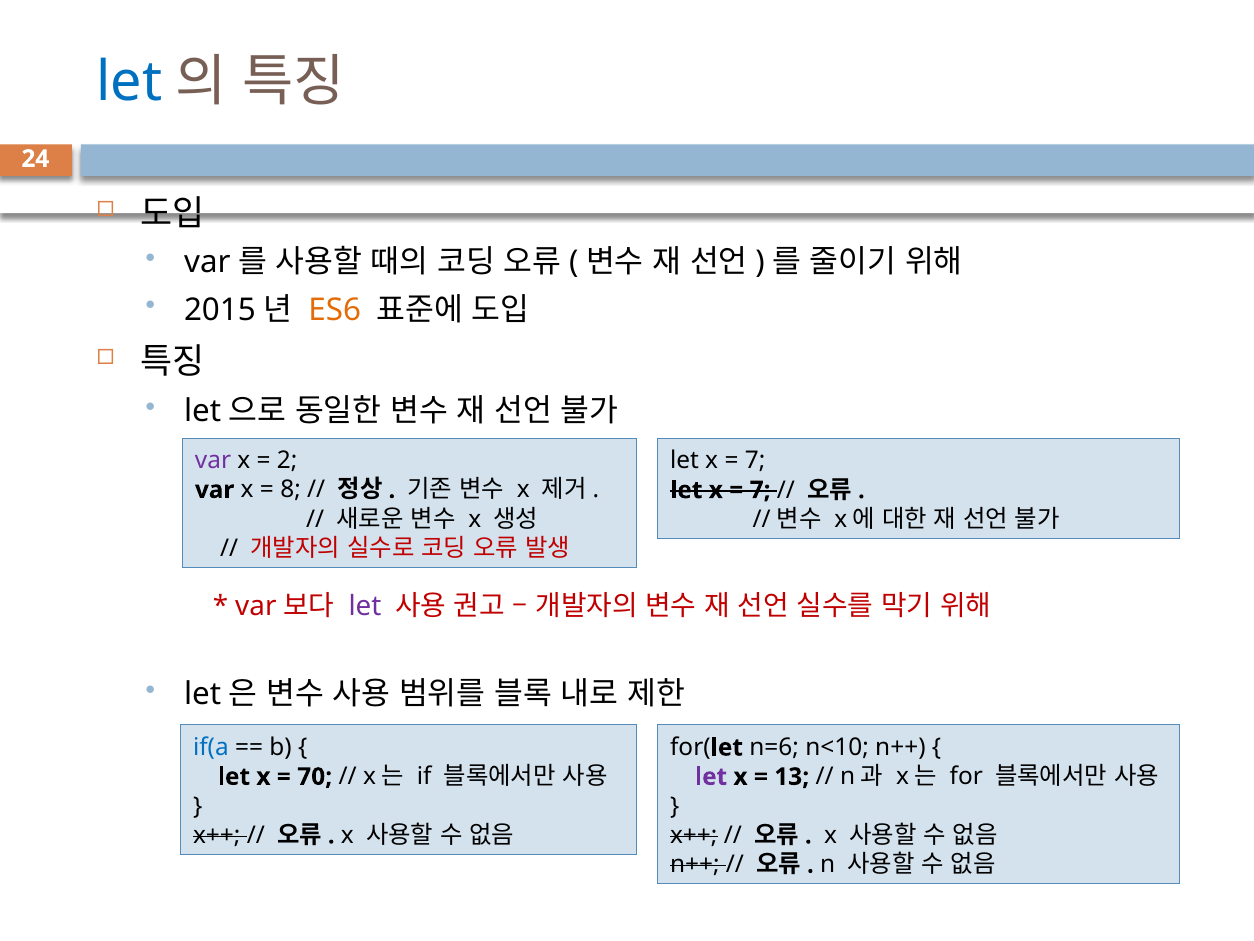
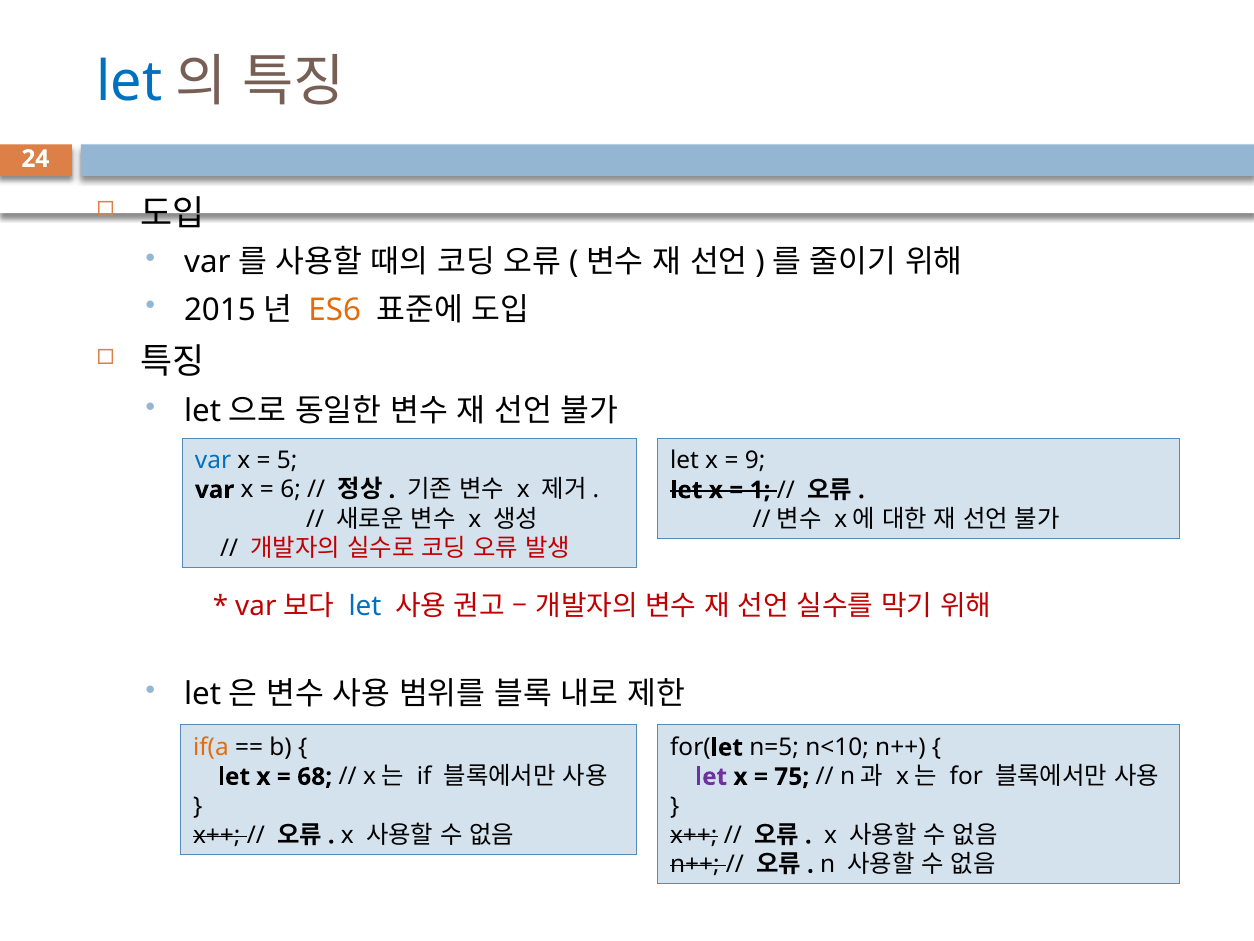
var at (213, 460) colour: purple -> blue
2: 2 -> 5
7 at (755, 461): 7 -> 9
8: 8 -> 6
7 at (760, 490): 7 -> 1
let at (365, 606) colour: purple -> blue
if(a colour: blue -> orange
n=6: n=6 -> n=5
70: 70 -> 68
13: 13 -> 75
